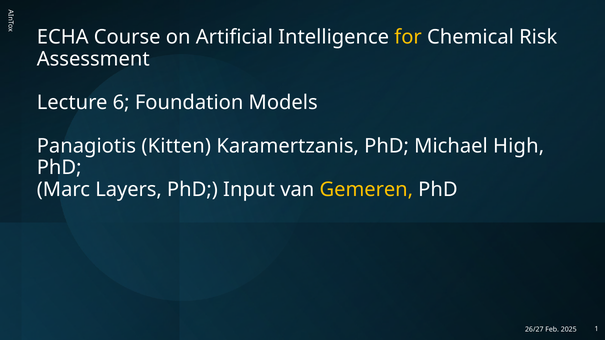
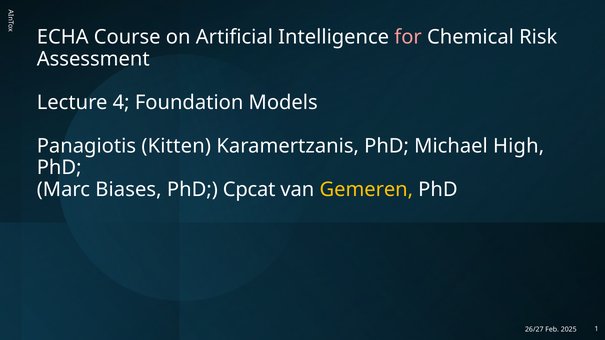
for colour: yellow -> pink
6: 6 -> 4
Layers: Layers -> Biases
Input: Input -> Cpcat
